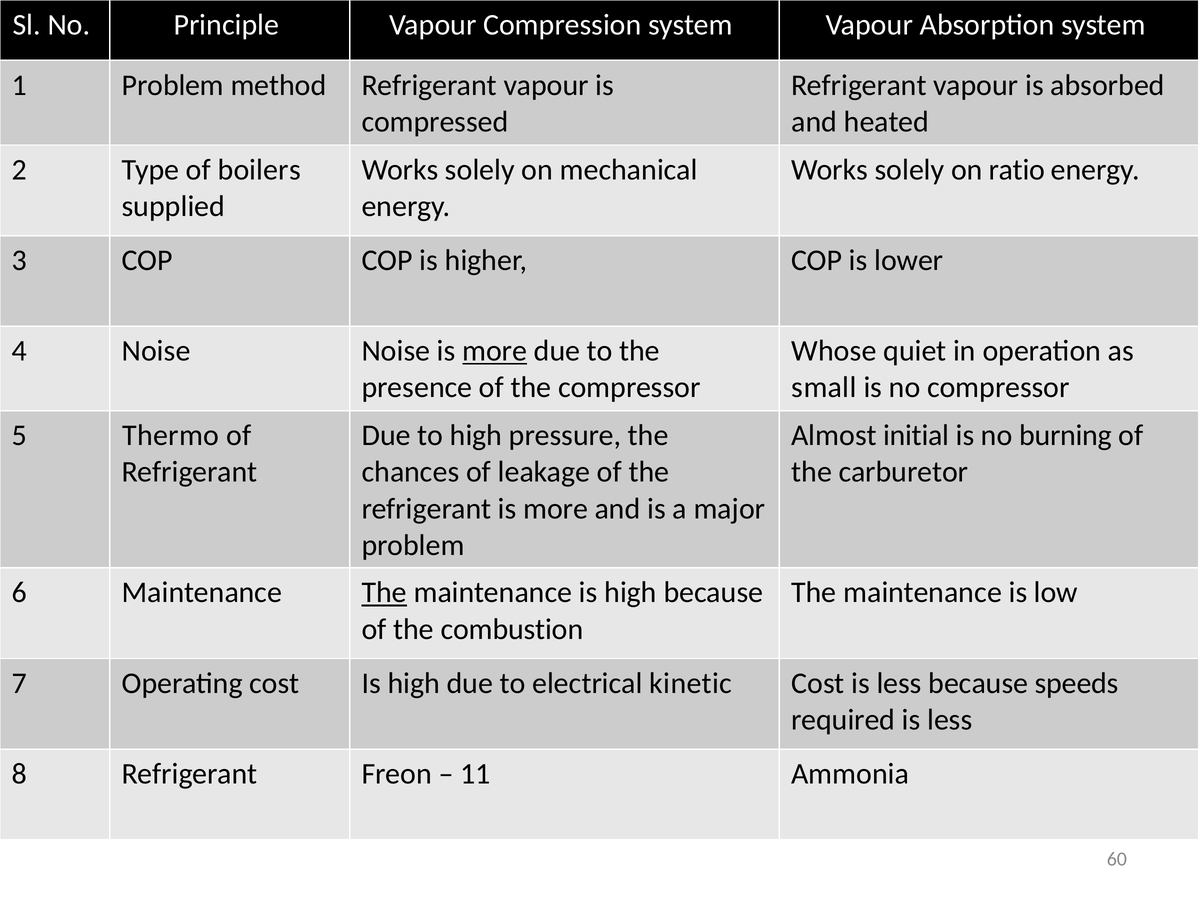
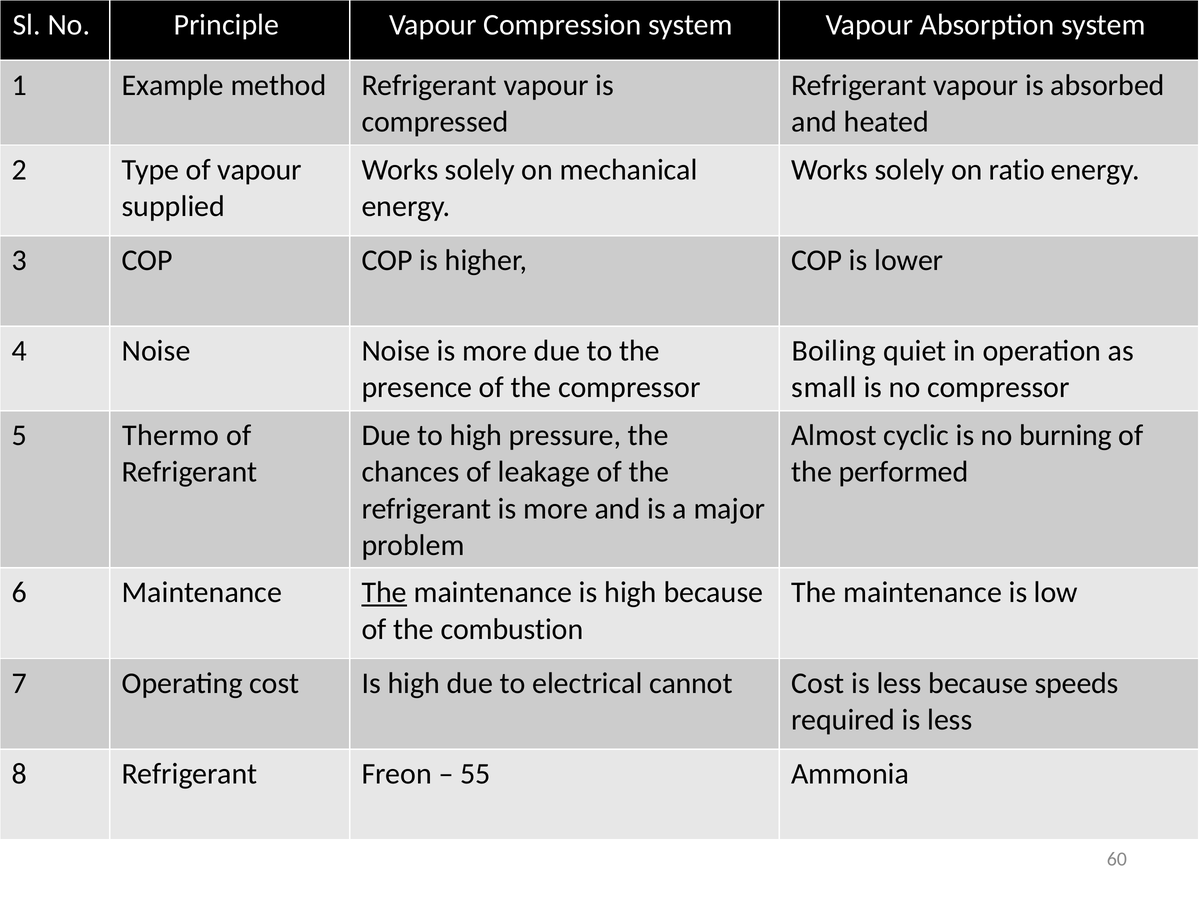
1 Problem: Problem -> Example
of boilers: boilers -> vapour
more at (495, 351) underline: present -> none
Whose: Whose -> Boiling
initial: initial -> cyclic
carburetor: carburetor -> performed
kinetic: kinetic -> cannot
11: 11 -> 55
